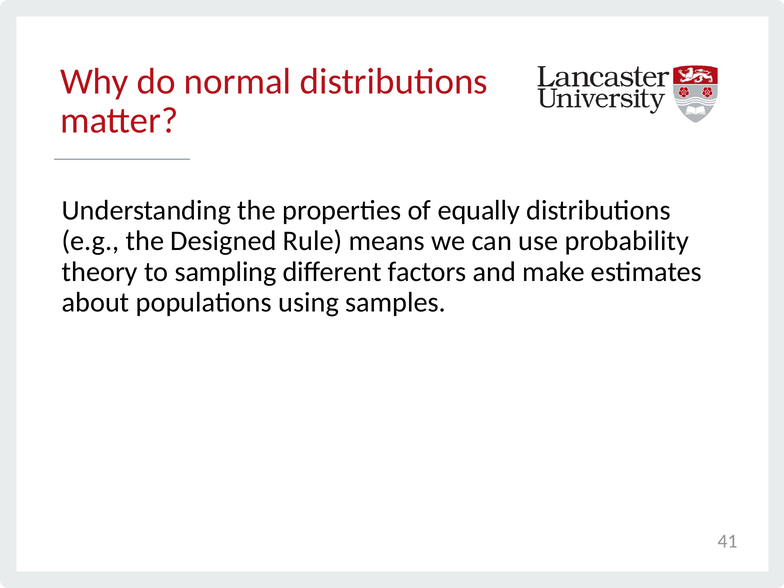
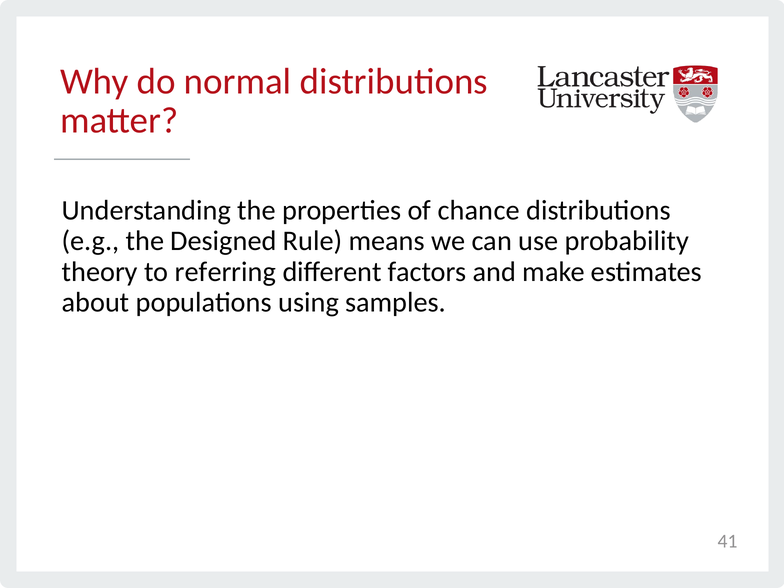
equally: equally -> chance
sampling: sampling -> referring
